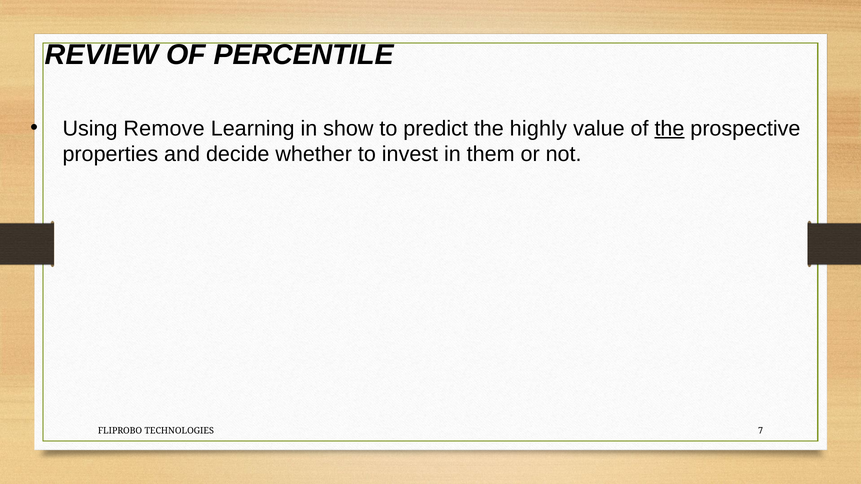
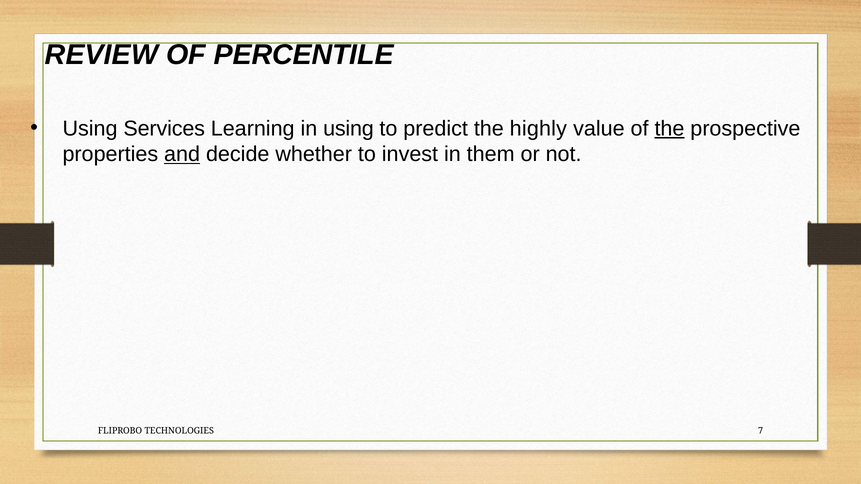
Remove: Remove -> Services
in show: show -> using
and underline: none -> present
